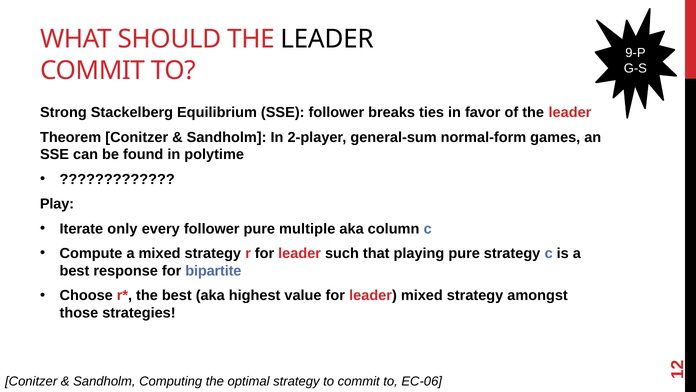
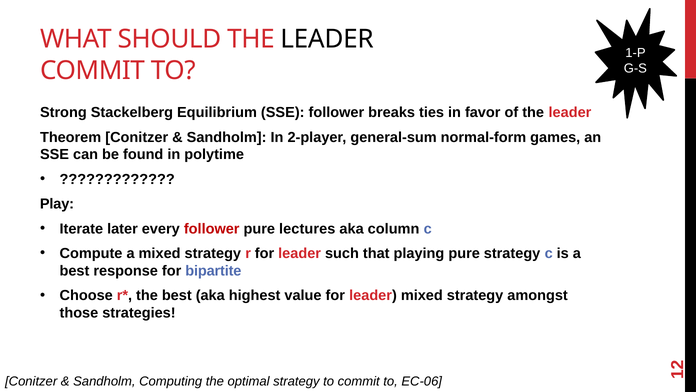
9-P: 9-P -> 1-P
only: only -> later
follower at (212, 228) colour: black -> red
multiple: multiple -> lectures
